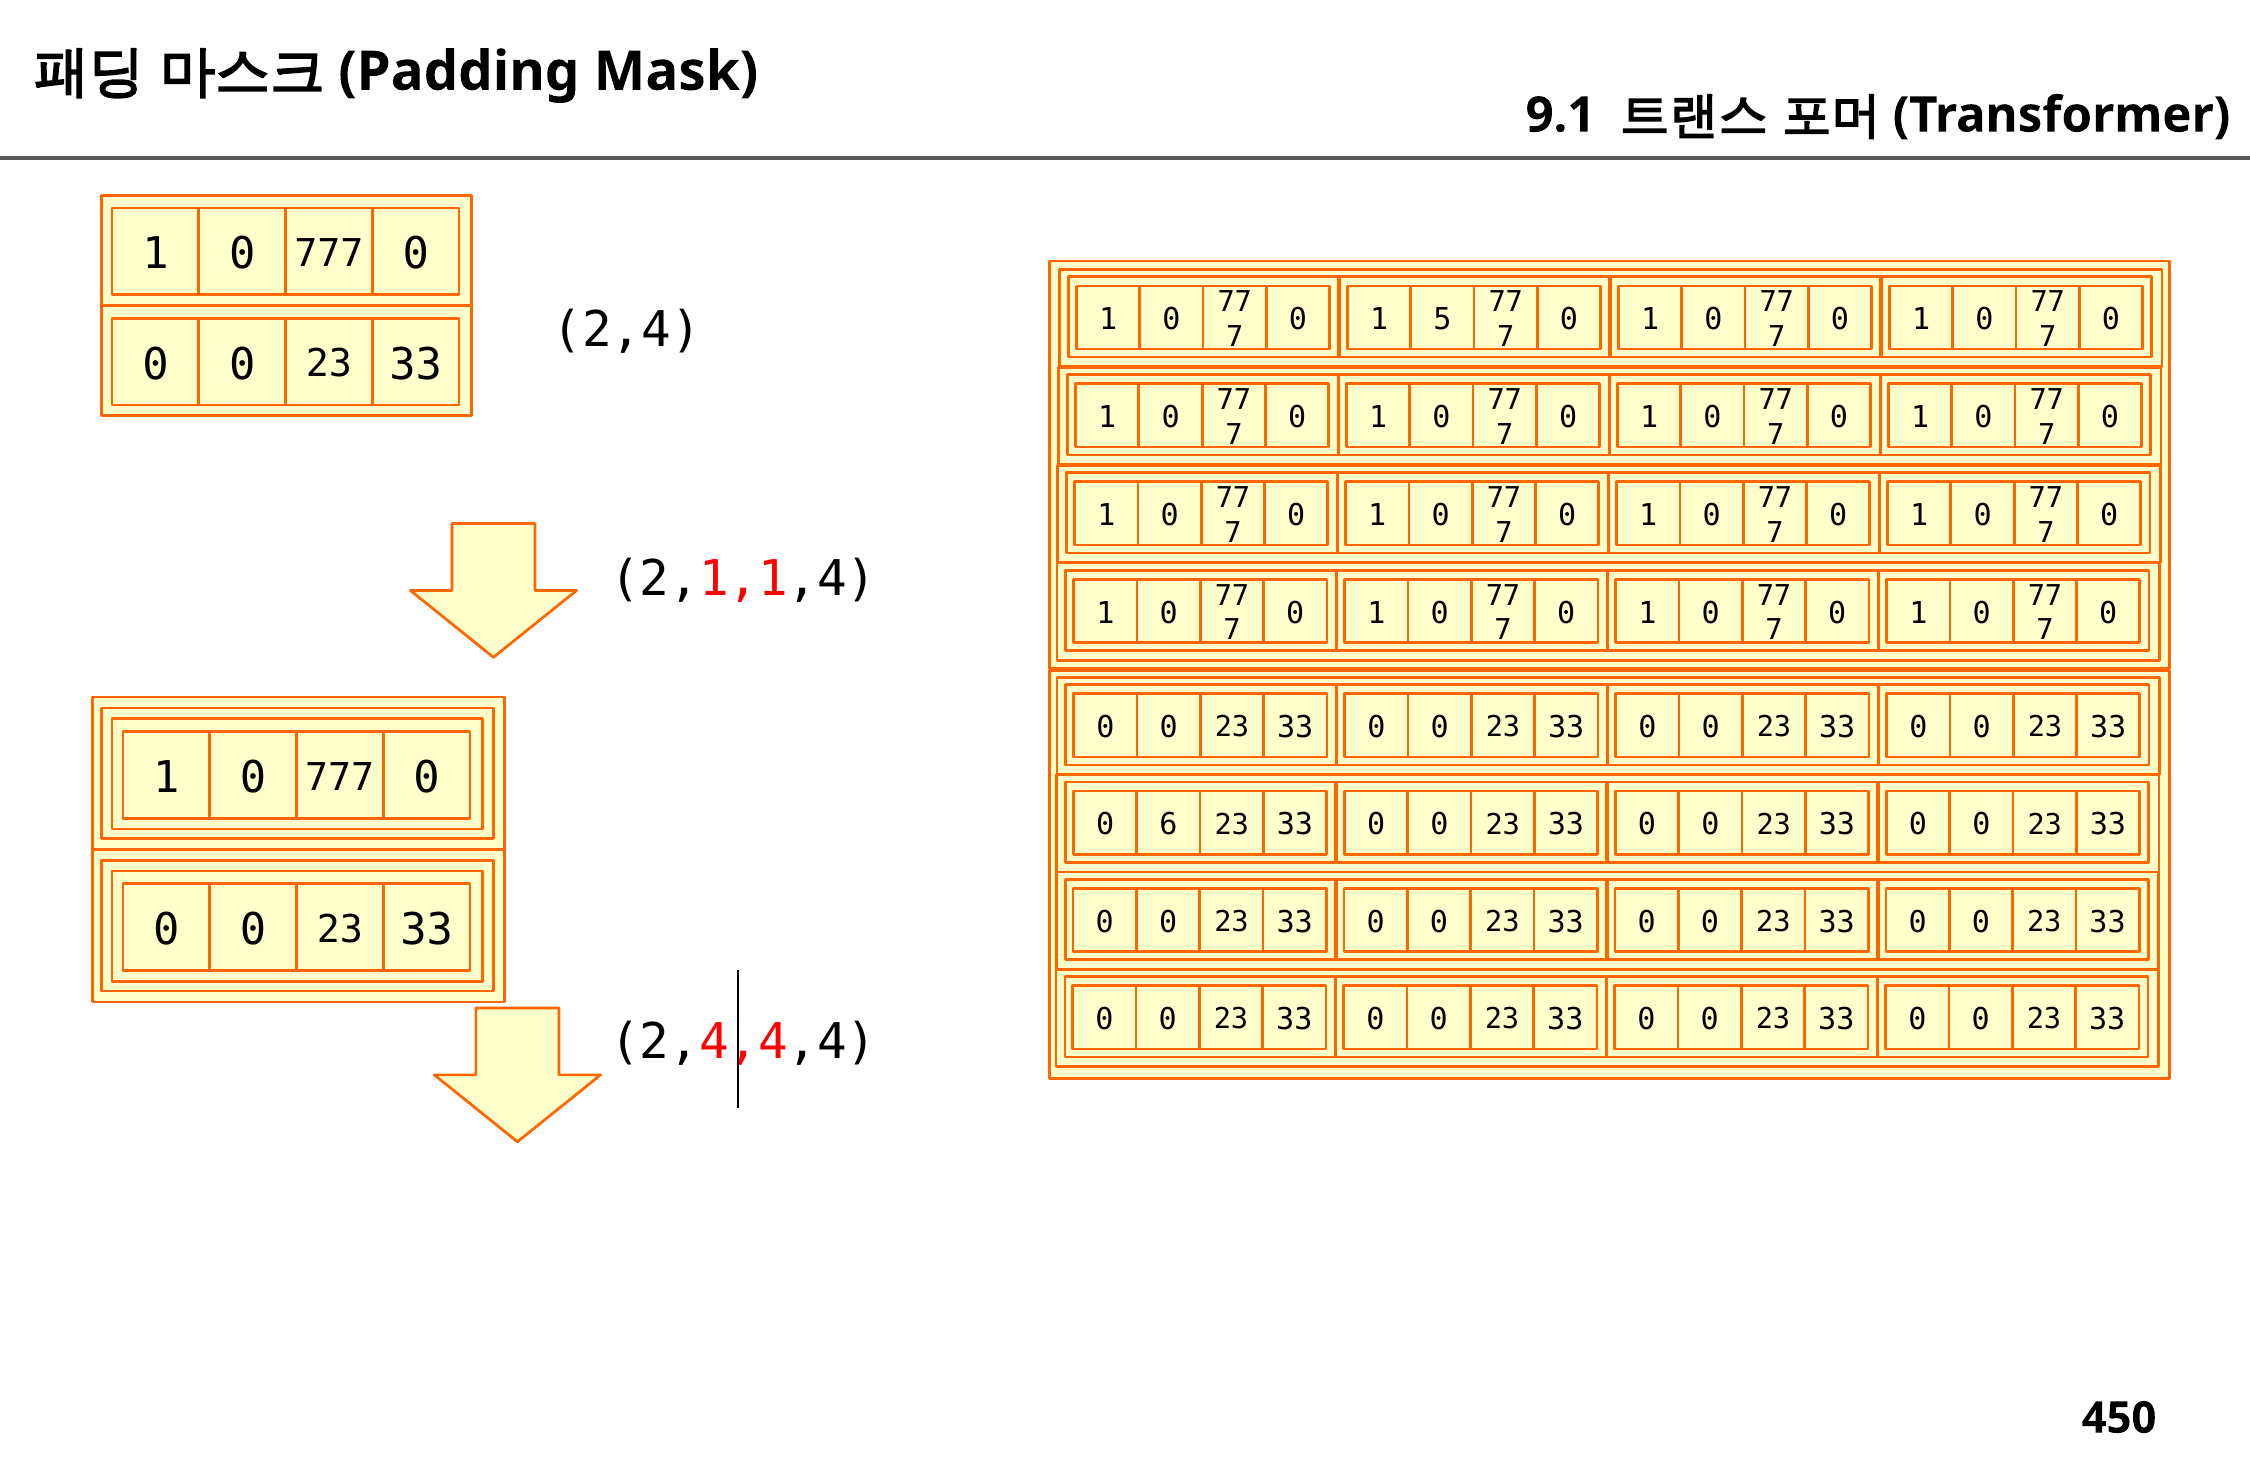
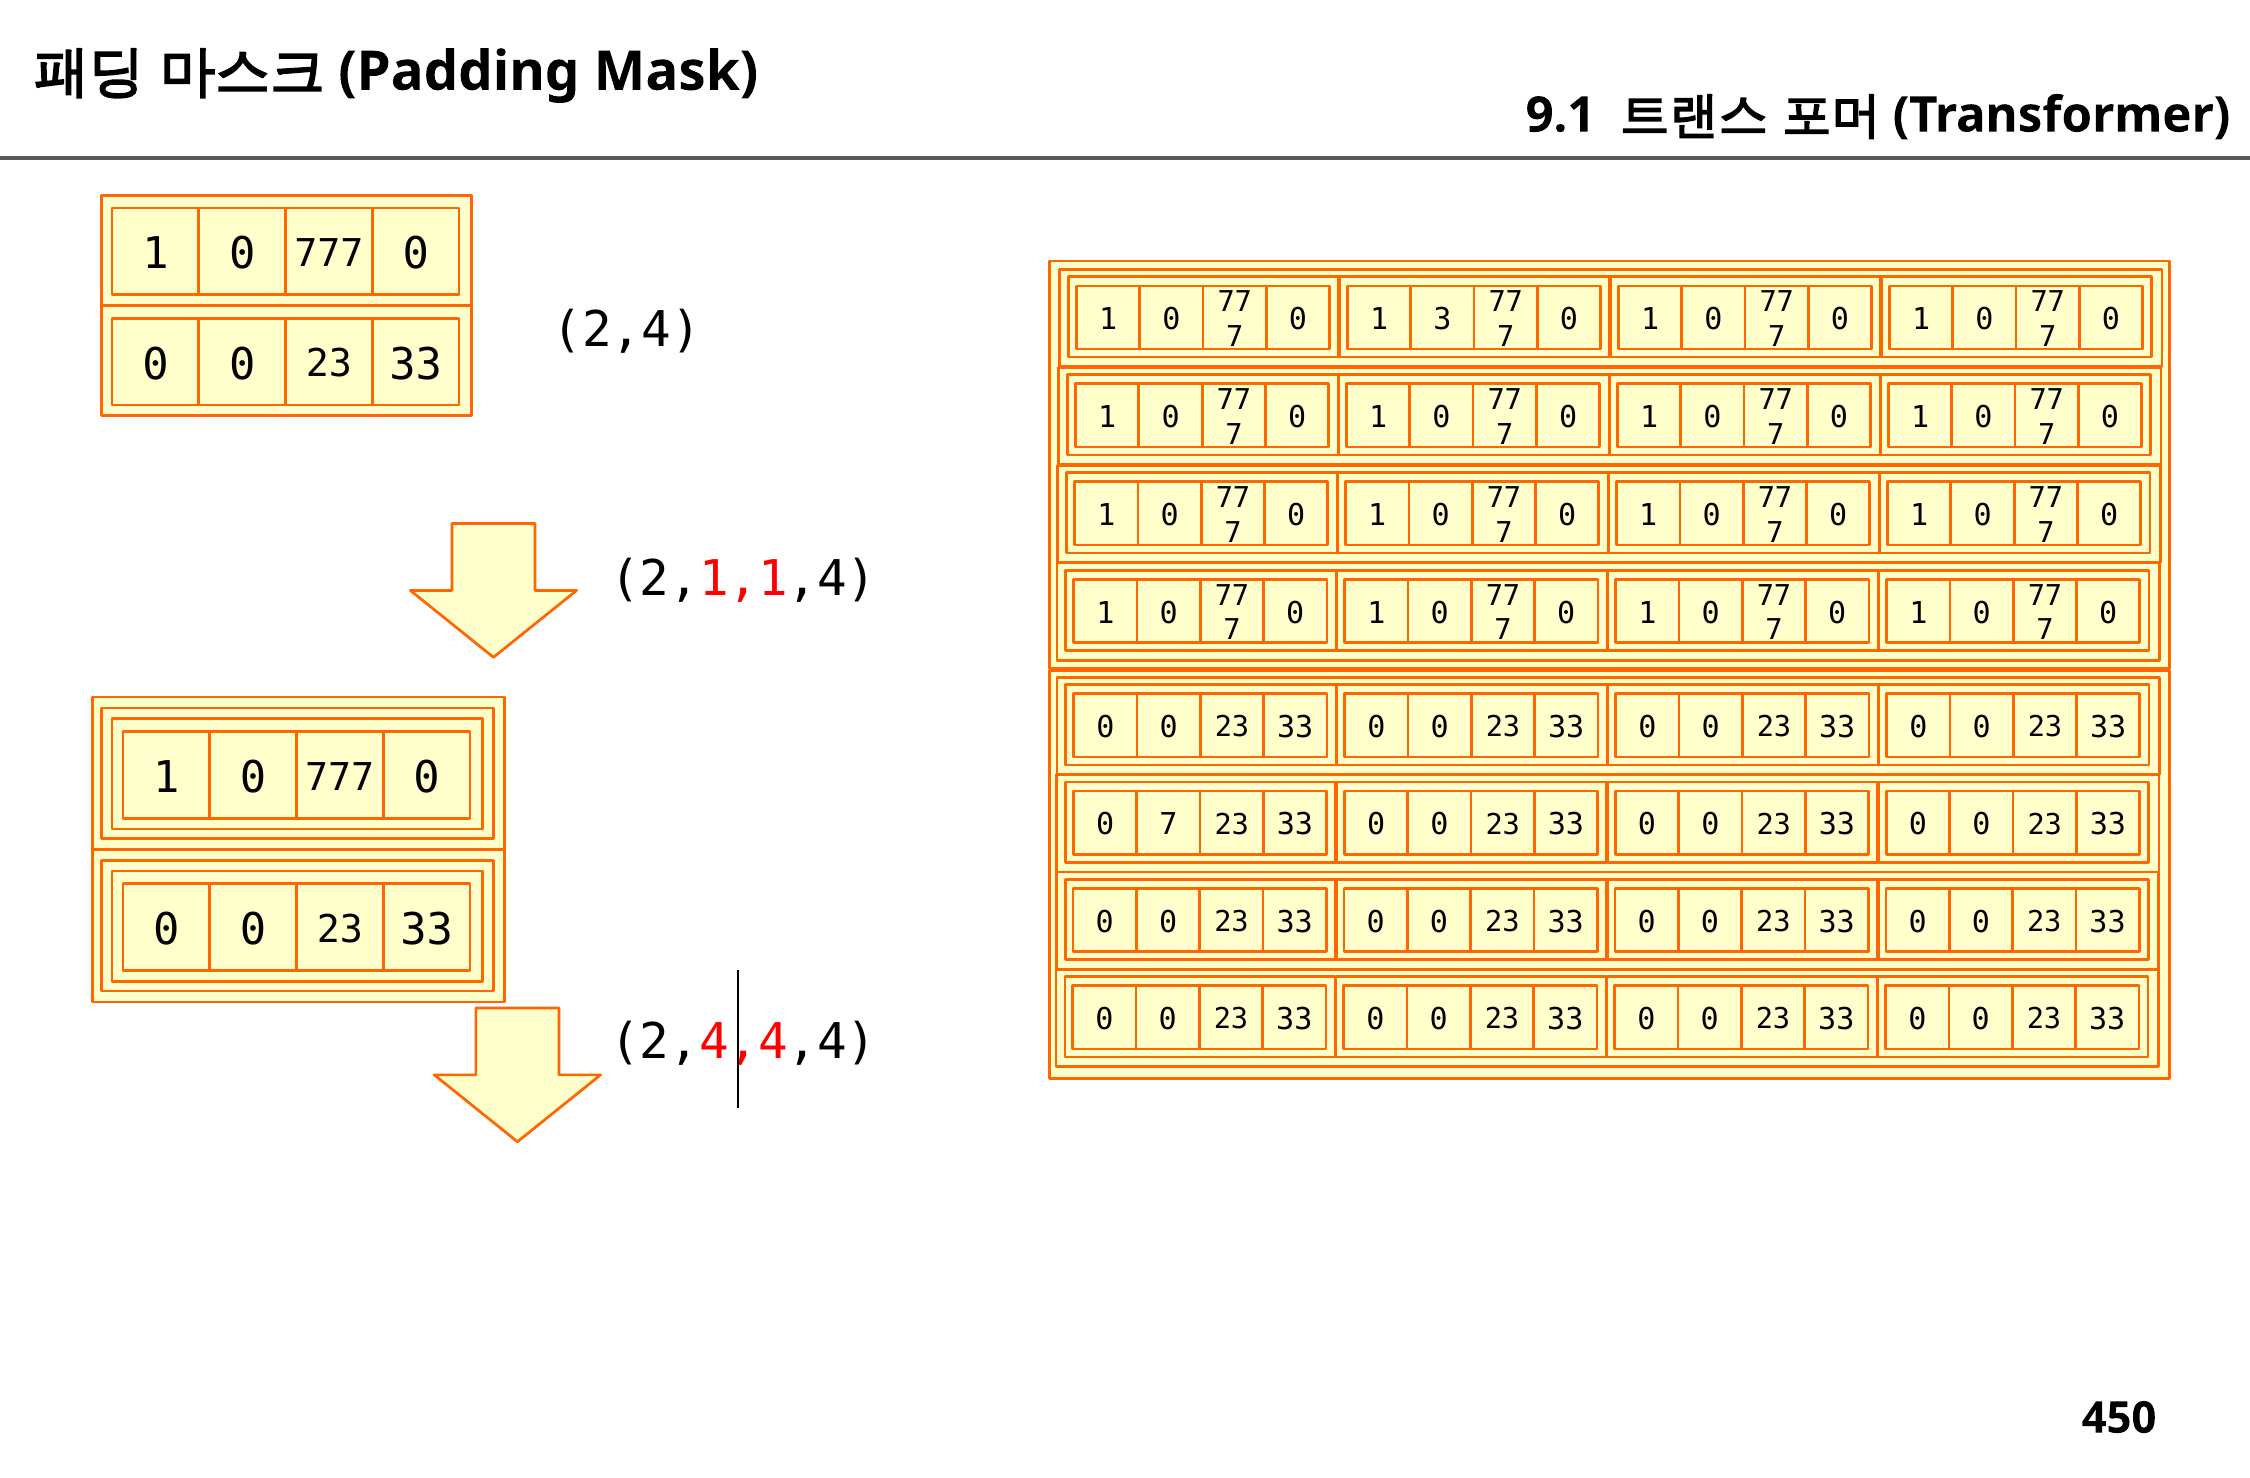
5: 5 -> 3
0 6: 6 -> 7
